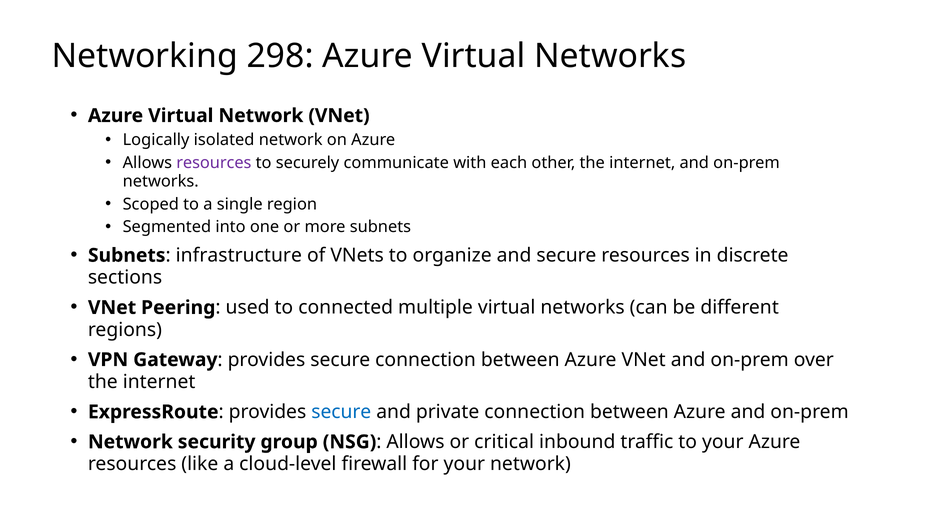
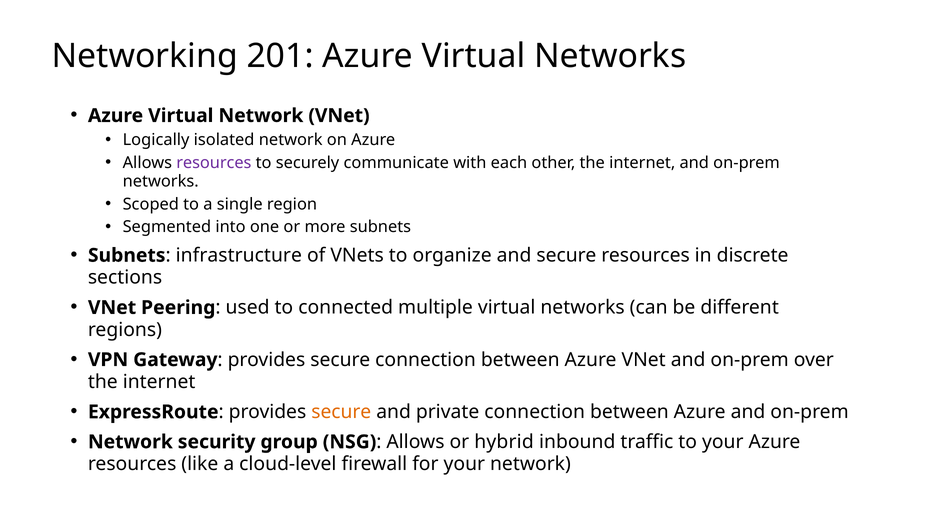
298: 298 -> 201
secure at (341, 412) colour: blue -> orange
critical: critical -> hybrid
